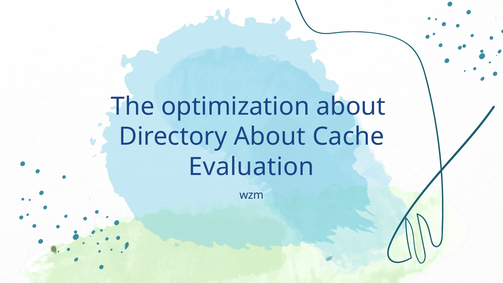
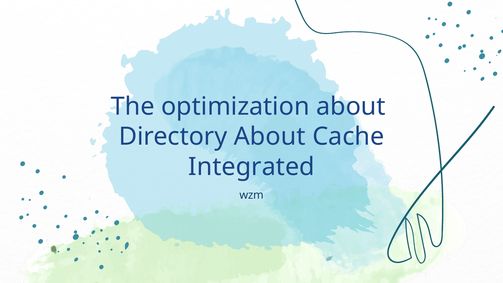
Evaluation: Evaluation -> Integrated
